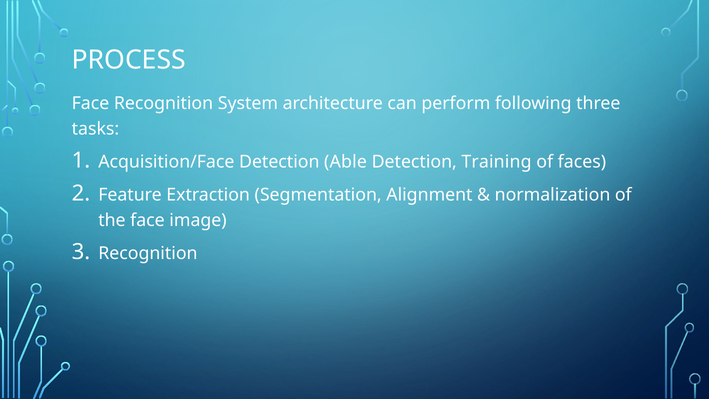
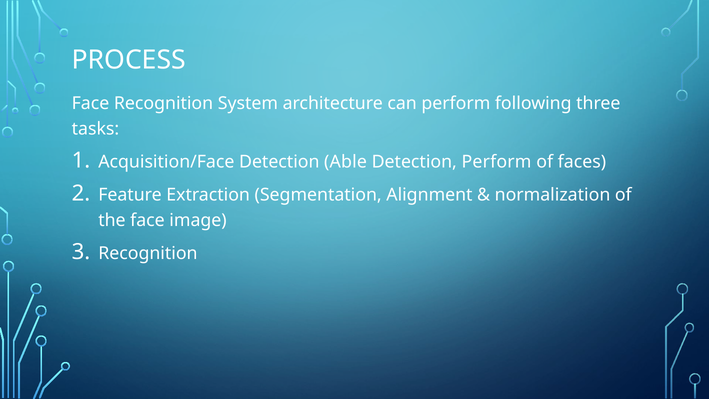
Detection Training: Training -> Perform
